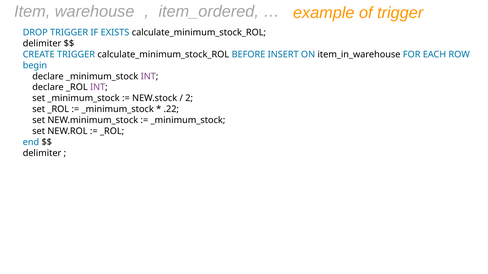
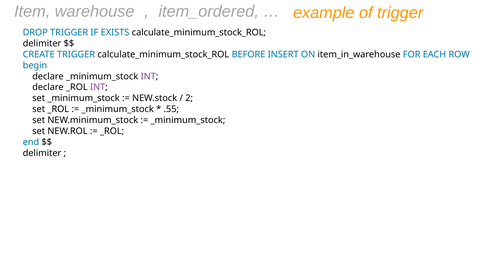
.22: .22 -> .55
